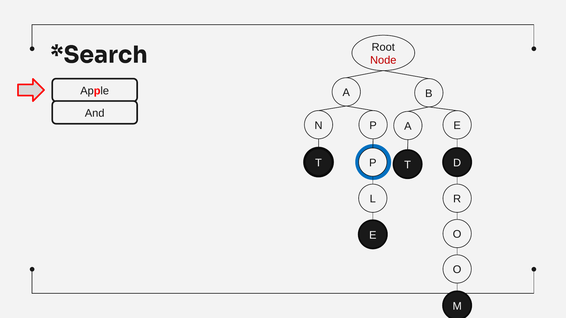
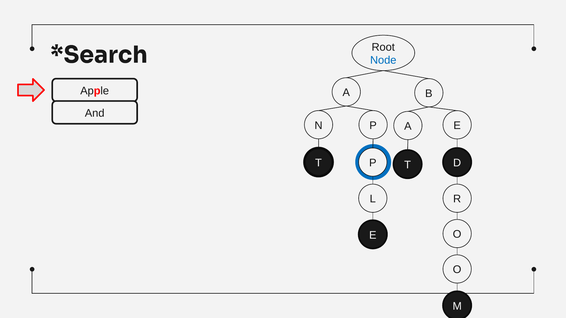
Node colour: red -> blue
